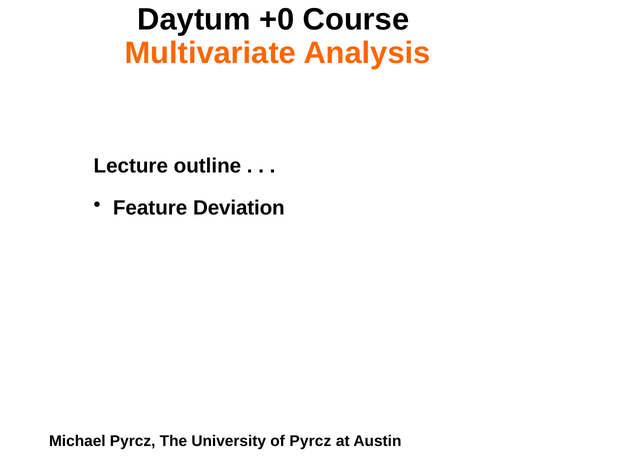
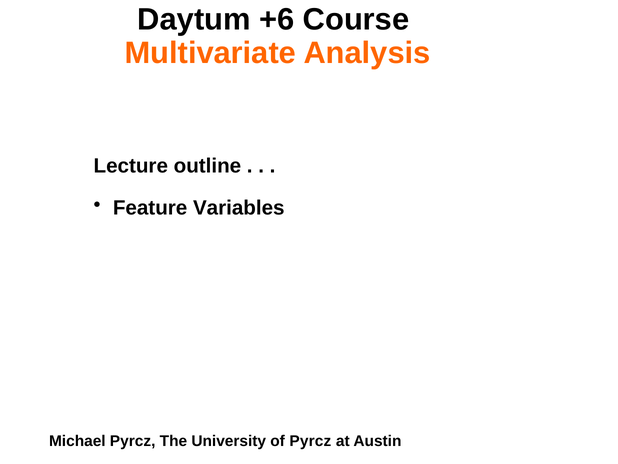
+0: +0 -> +6
Deviation: Deviation -> Variables
